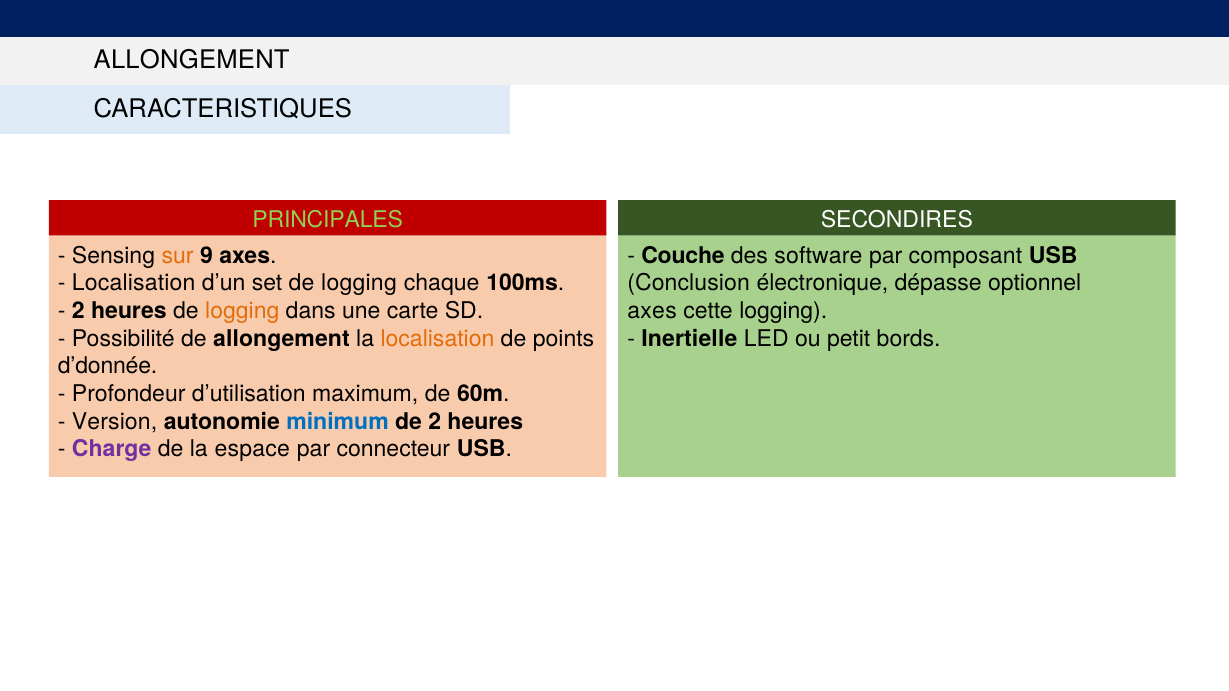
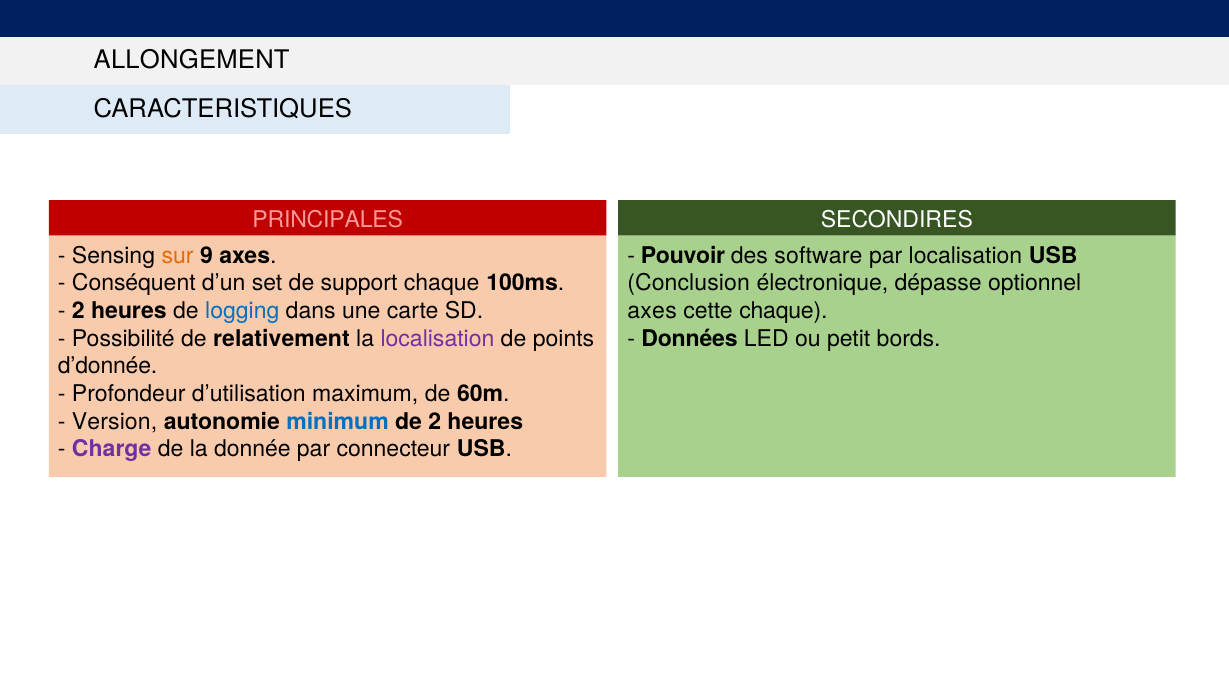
PRINCIPALES colour: light green -> pink
Couche: Couche -> Pouvoir
par composant: composant -> localisation
Localisation at (134, 283): Localisation -> Conséquent
set de logging: logging -> support
logging at (242, 311) colour: orange -> blue
cette logging: logging -> chaque
de allongement: allongement -> relativement
localisation at (437, 339) colour: orange -> purple
Inertielle: Inertielle -> Données
espace: espace -> donnée
